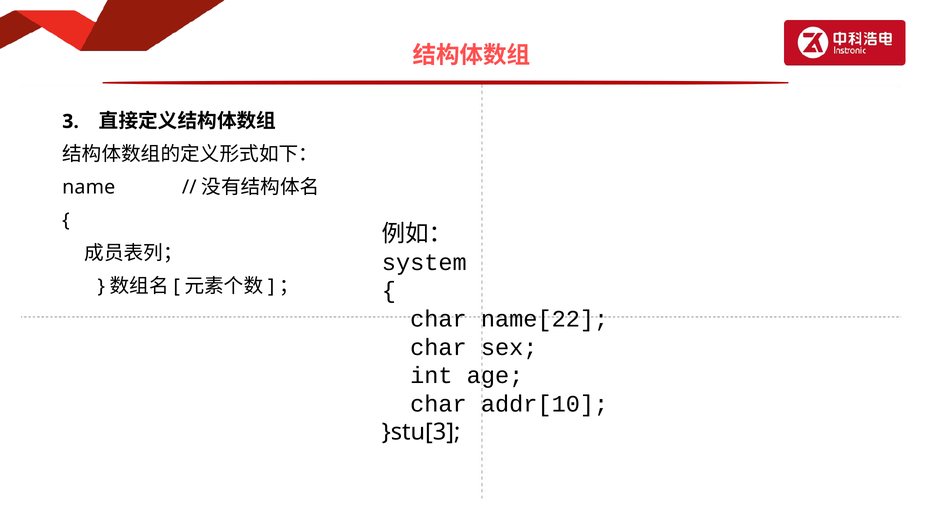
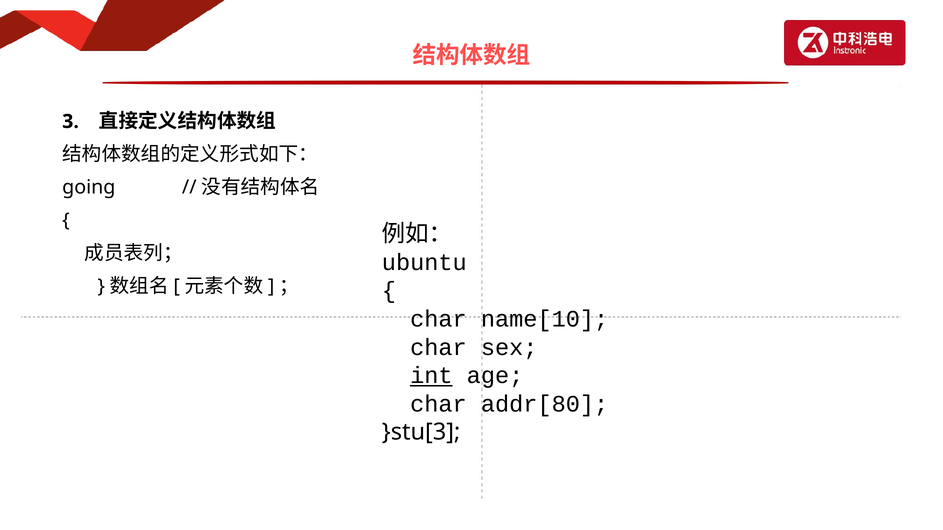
name: name -> going
system: system -> ubuntu
name[22: name[22 -> name[10
int underline: none -> present
addr[10: addr[10 -> addr[80
